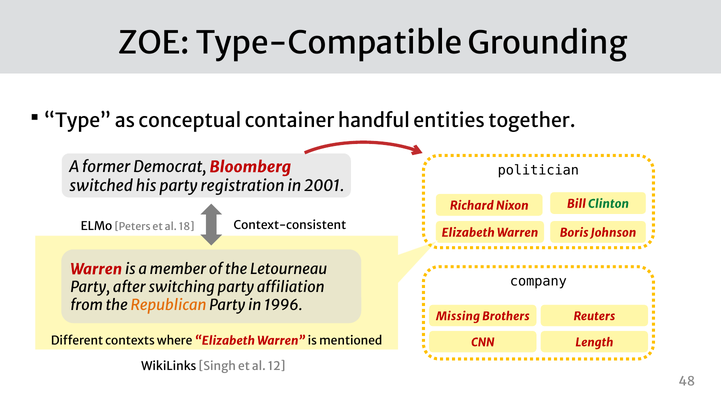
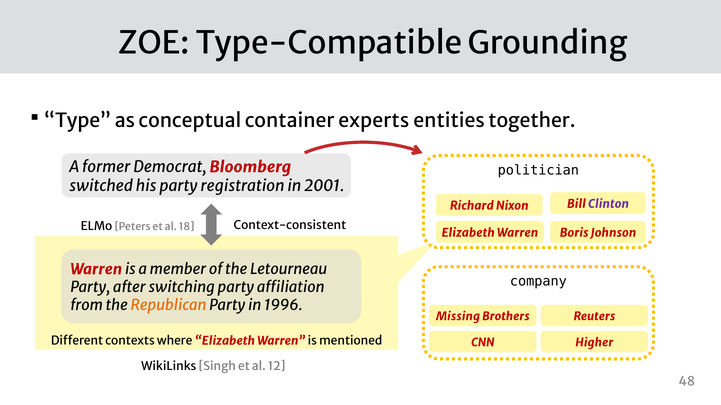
handful: handful -> experts
Clinton colour: green -> purple
Length: Length -> Higher
